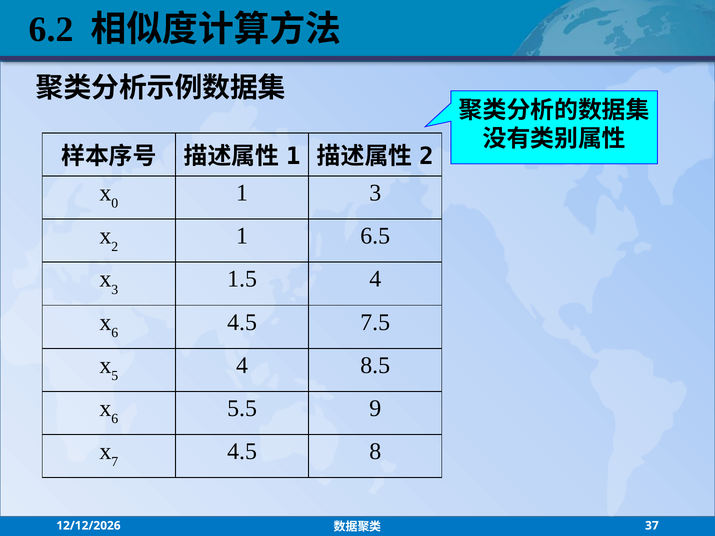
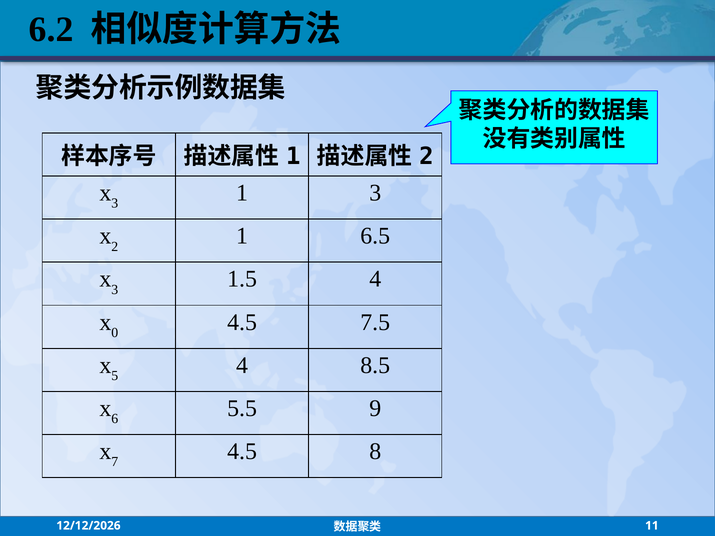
0 at (115, 203): 0 -> 3
6 at (115, 333): 6 -> 0
37: 37 -> 11
